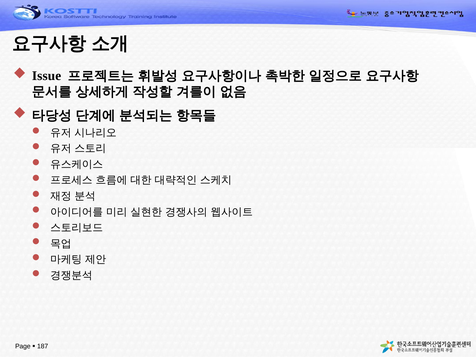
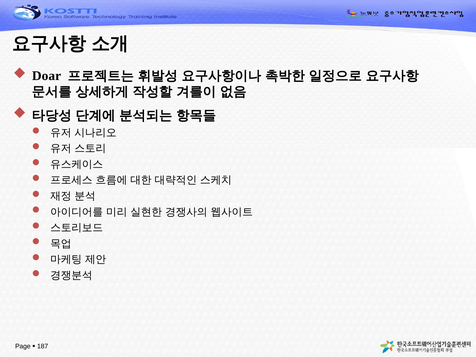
Issue: Issue -> Doar
